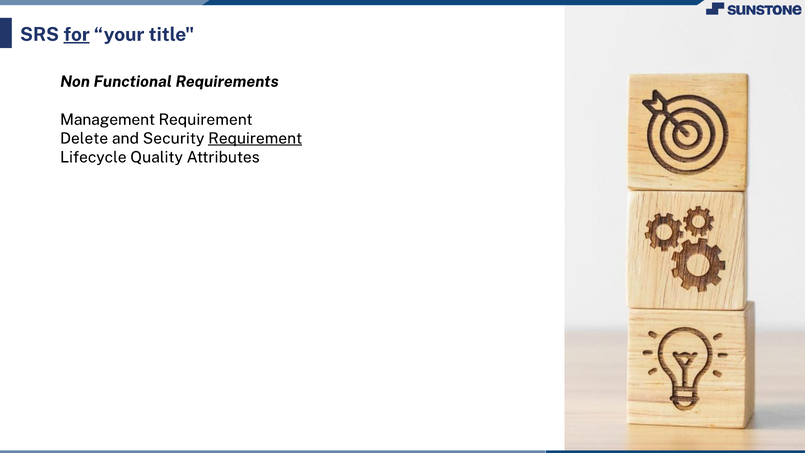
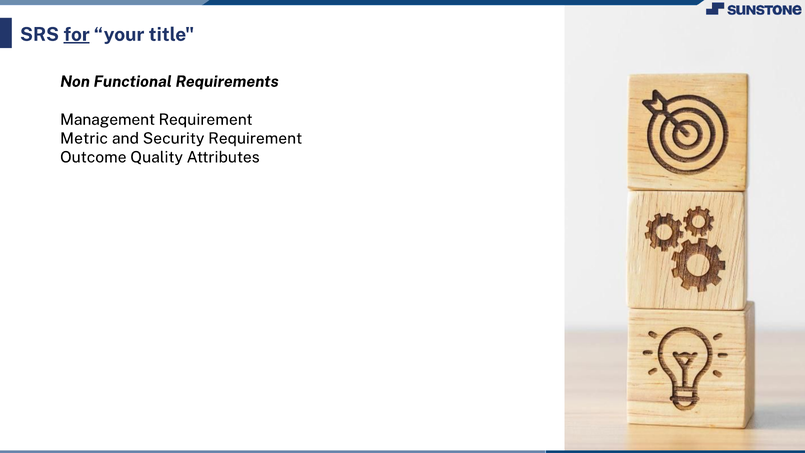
Delete: Delete -> Metric
Requirement at (255, 138) underline: present -> none
Lifecycle: Lifecycle -> Outcome
